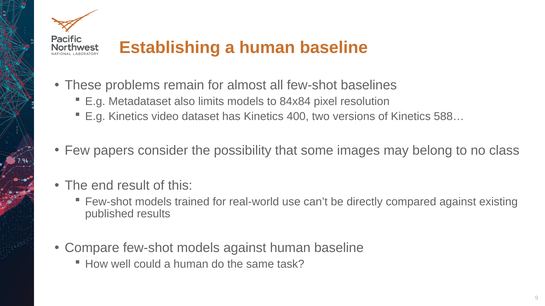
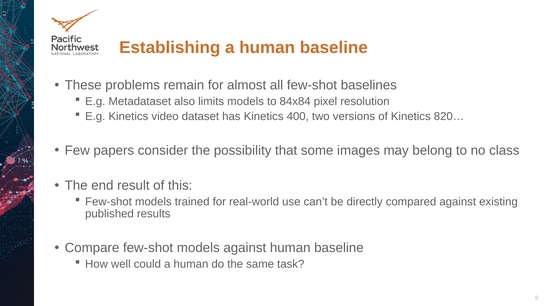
588…: 588… -> 820…
